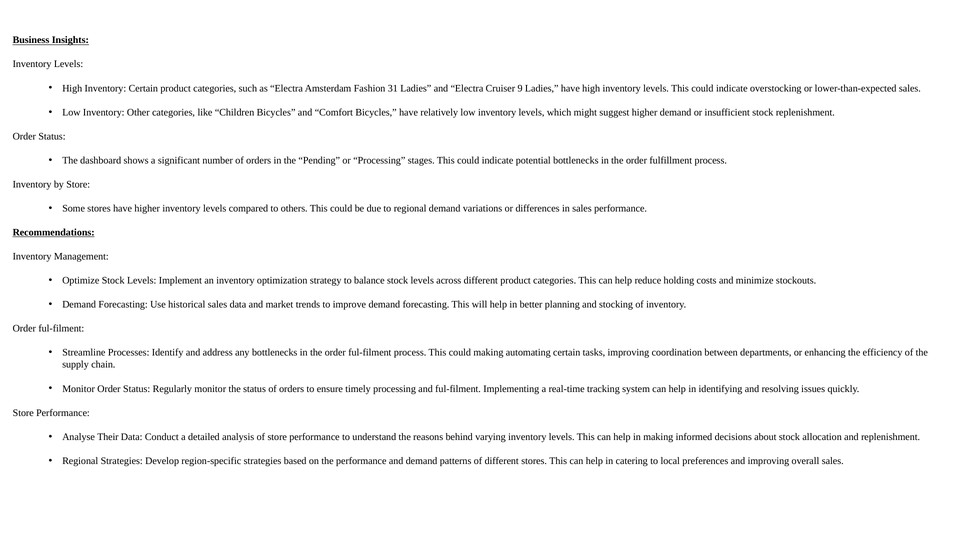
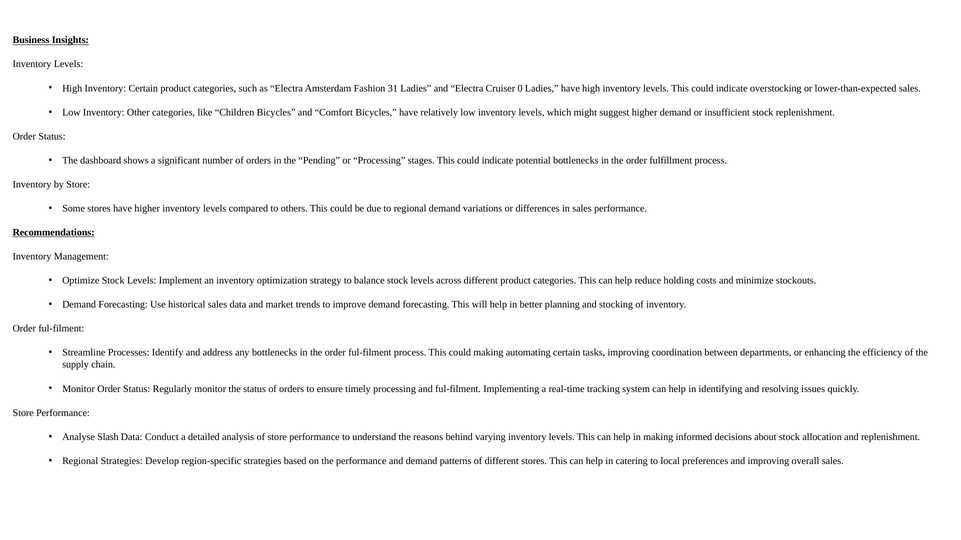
9: 9 -> 0
Their: Their -> Slash
